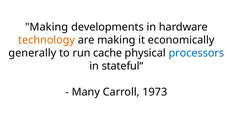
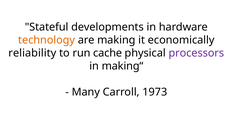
Making at (47, 27): Making -> Stateful
generally: generally -> reliability
processors colour: blue -> purple
stateful“: stateful“ -> making“
